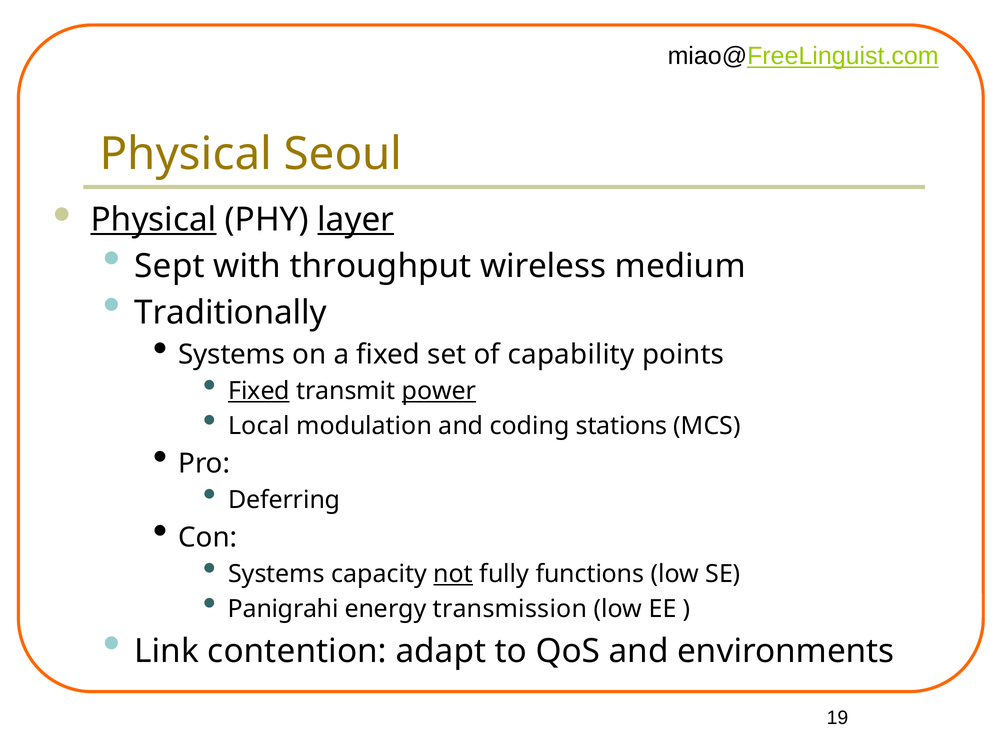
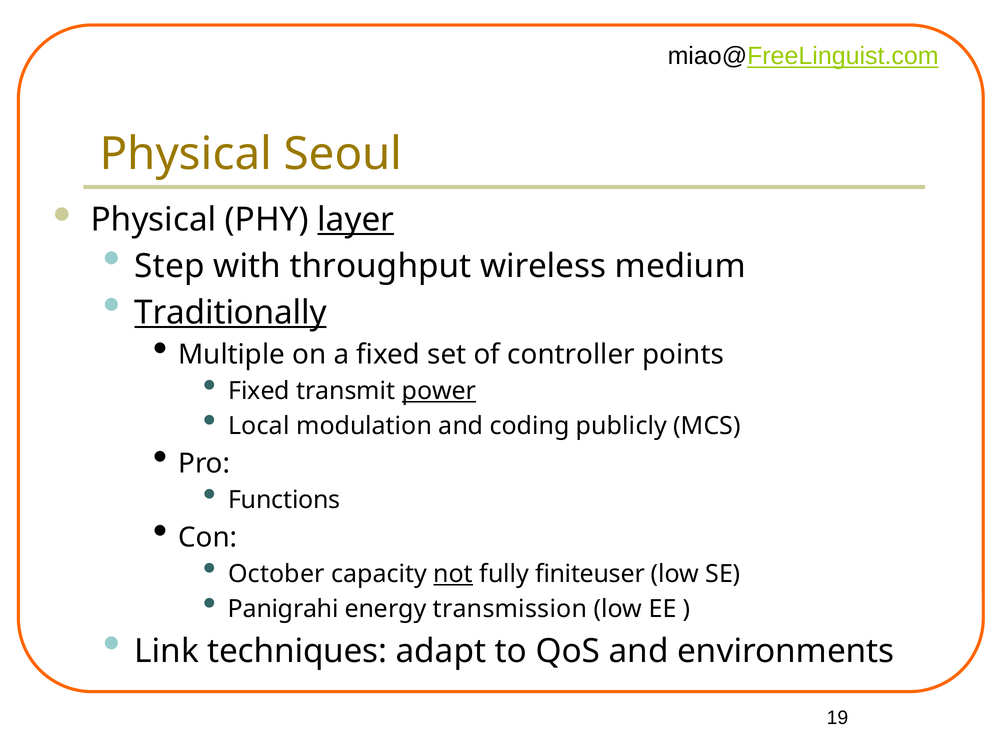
Physical at (154, 220) underline: present -> none
Sept: Sept -> Step
Traditionally underline: none -> present
Systems at (232, 355): Systems -> Multiple
capability: capability -> controller
Fixed at (259, 391) underline: present -> none
stations: stations -> publicly
Deferring: Deferring -> Functions
Systems at (277, 574): Systems -> October
functions: functions -> finiteuser
contention: contention -> techniques
